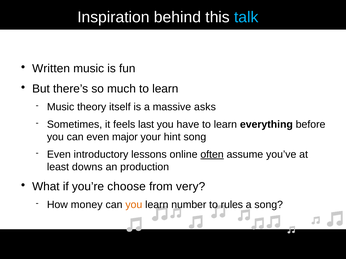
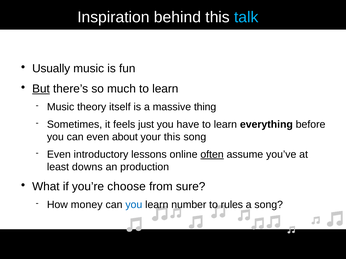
Written: Written -> Usually
But underline: none -> present
asks: asks -> thing
last: last -> just
major: major -> about
your hint: hint -> this
very: very -> sure
you at (134, 205) colour: orange -> blue
